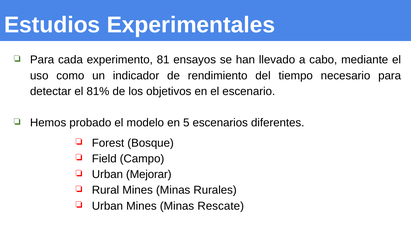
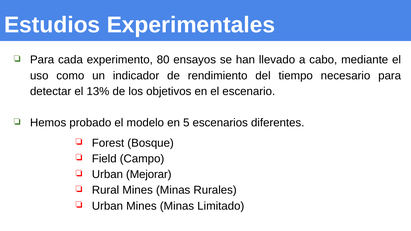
81: 81 -> 80
81%: 81% -> 13%
Rescate: Rescate -> Limitado
